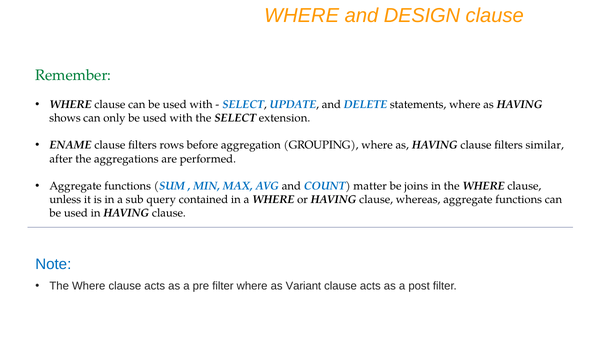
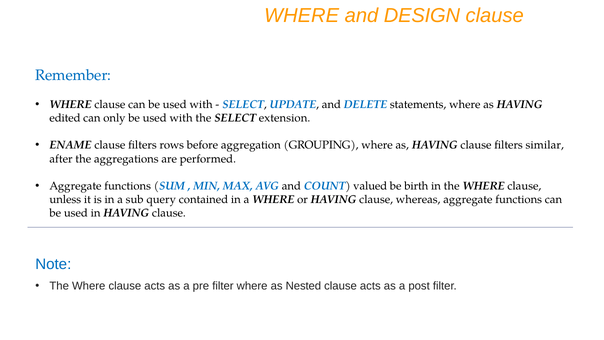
Remember colour: green -> blue
shows: shows -> edited
matter: matter -> valued
joins: joins -> birth
Variant: Variant -> Nested
